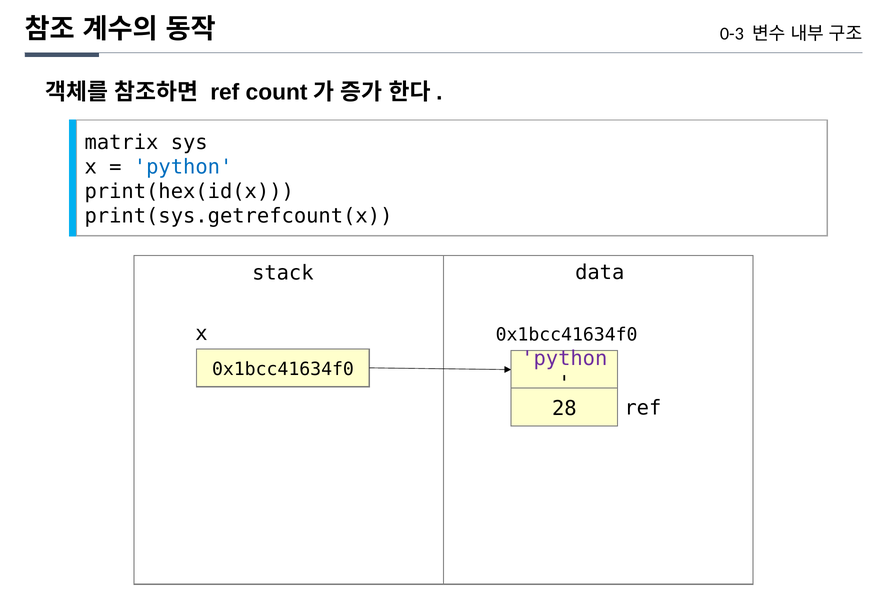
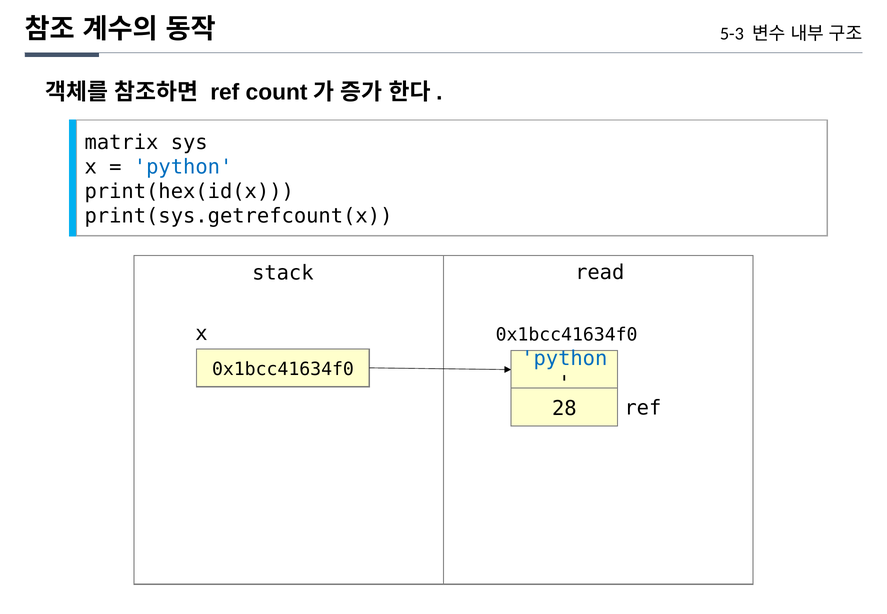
0-3: 0-3 -> 5-3
data: data -> read
python at (564, 359) colour: purple -> blue
